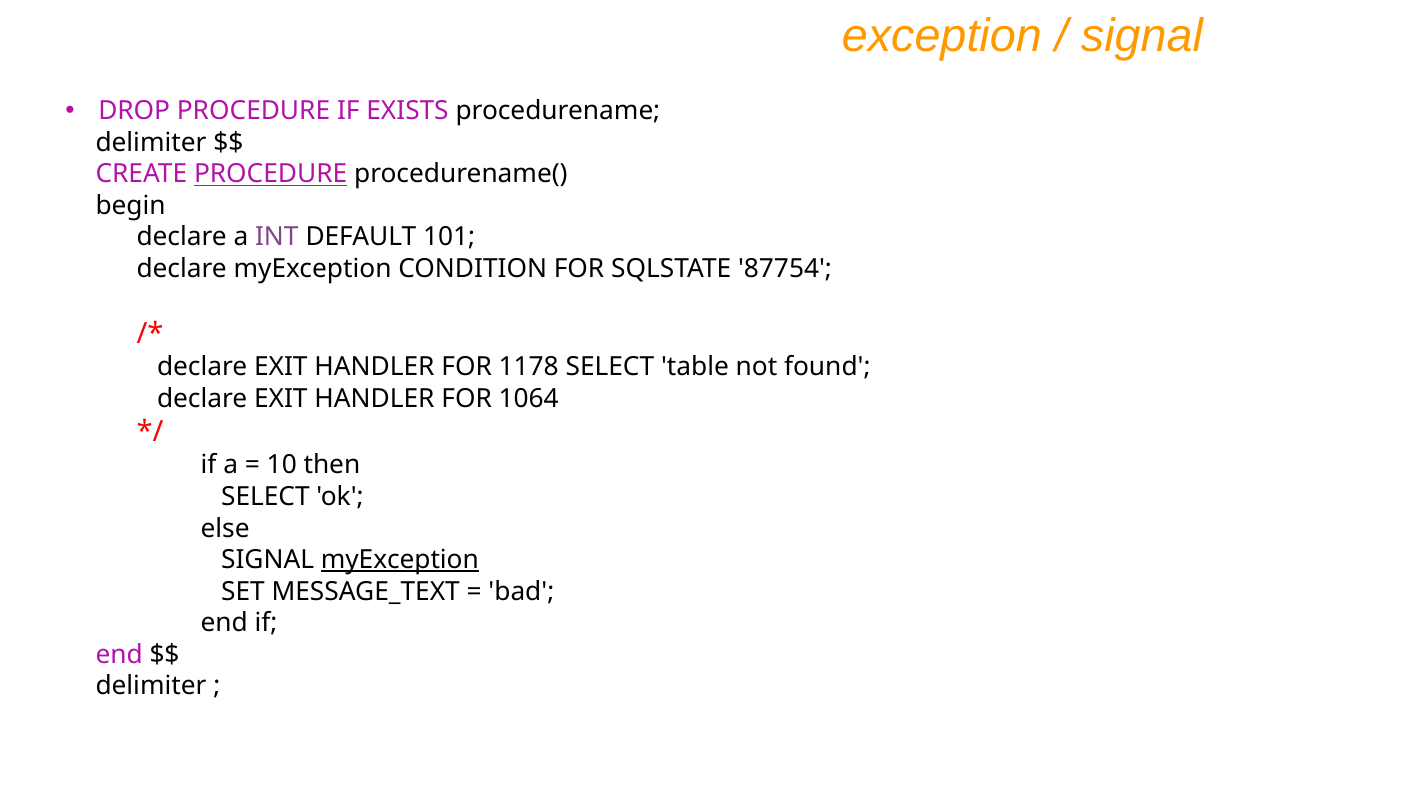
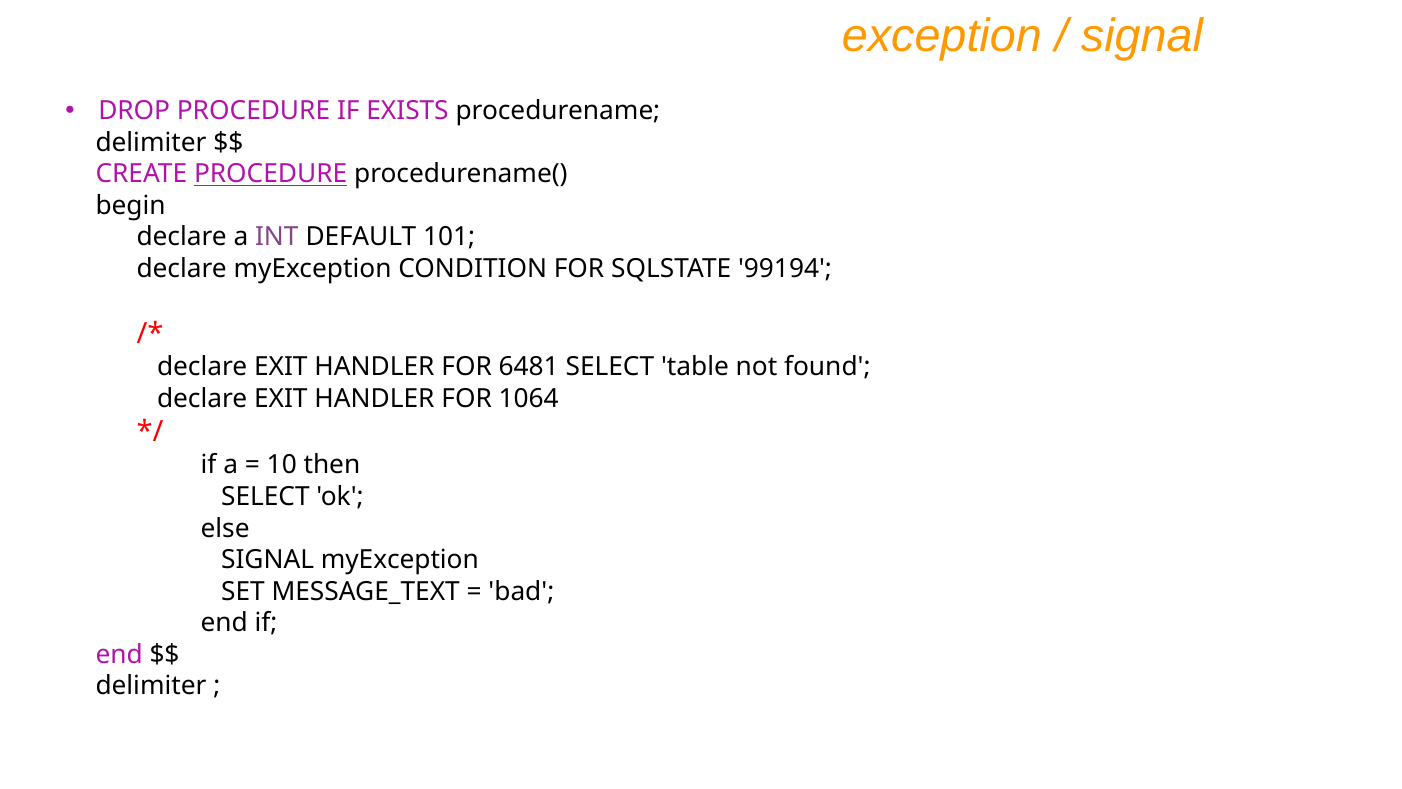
87754: 87754 -> 99194
1178: 1178 -> 6481
myException at (400, 560) underline: present -> none
